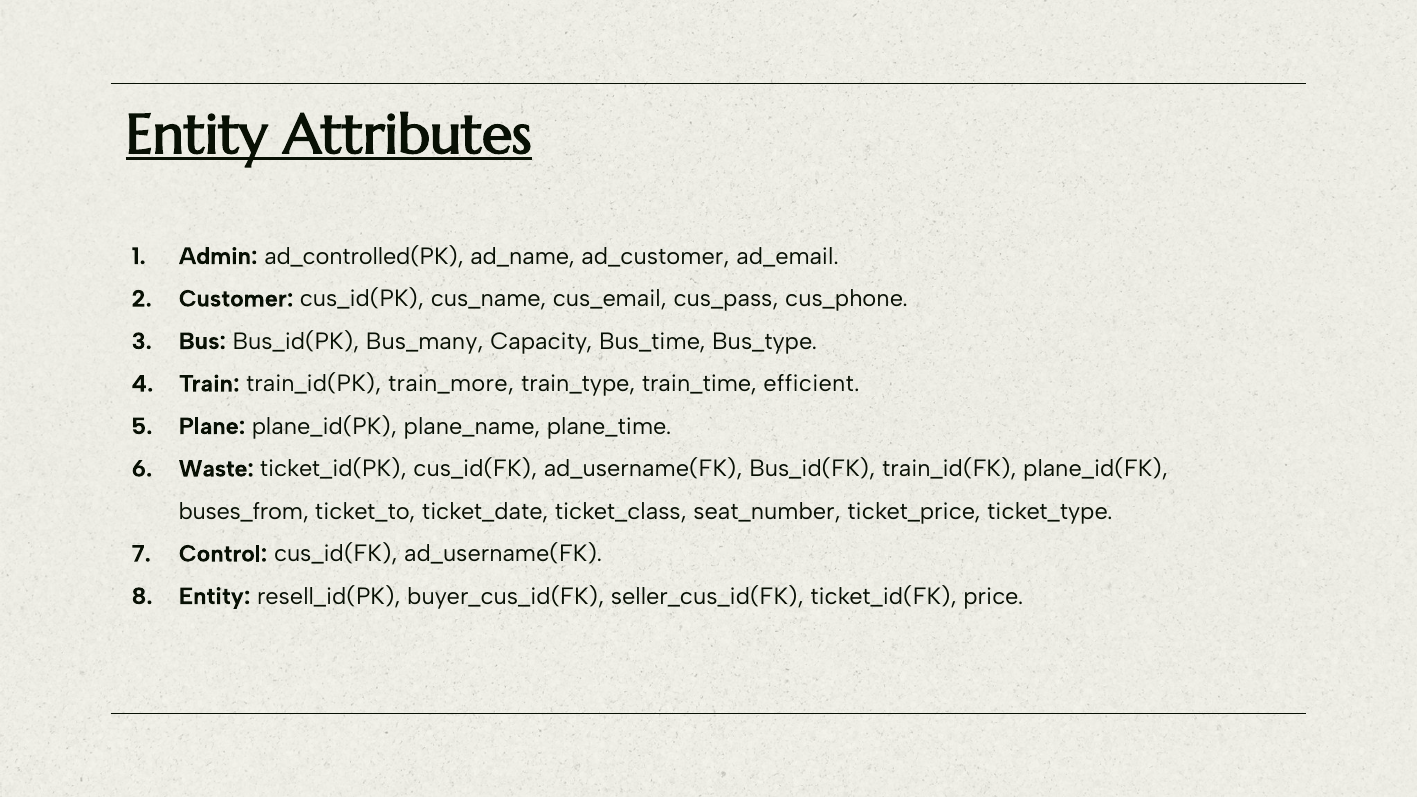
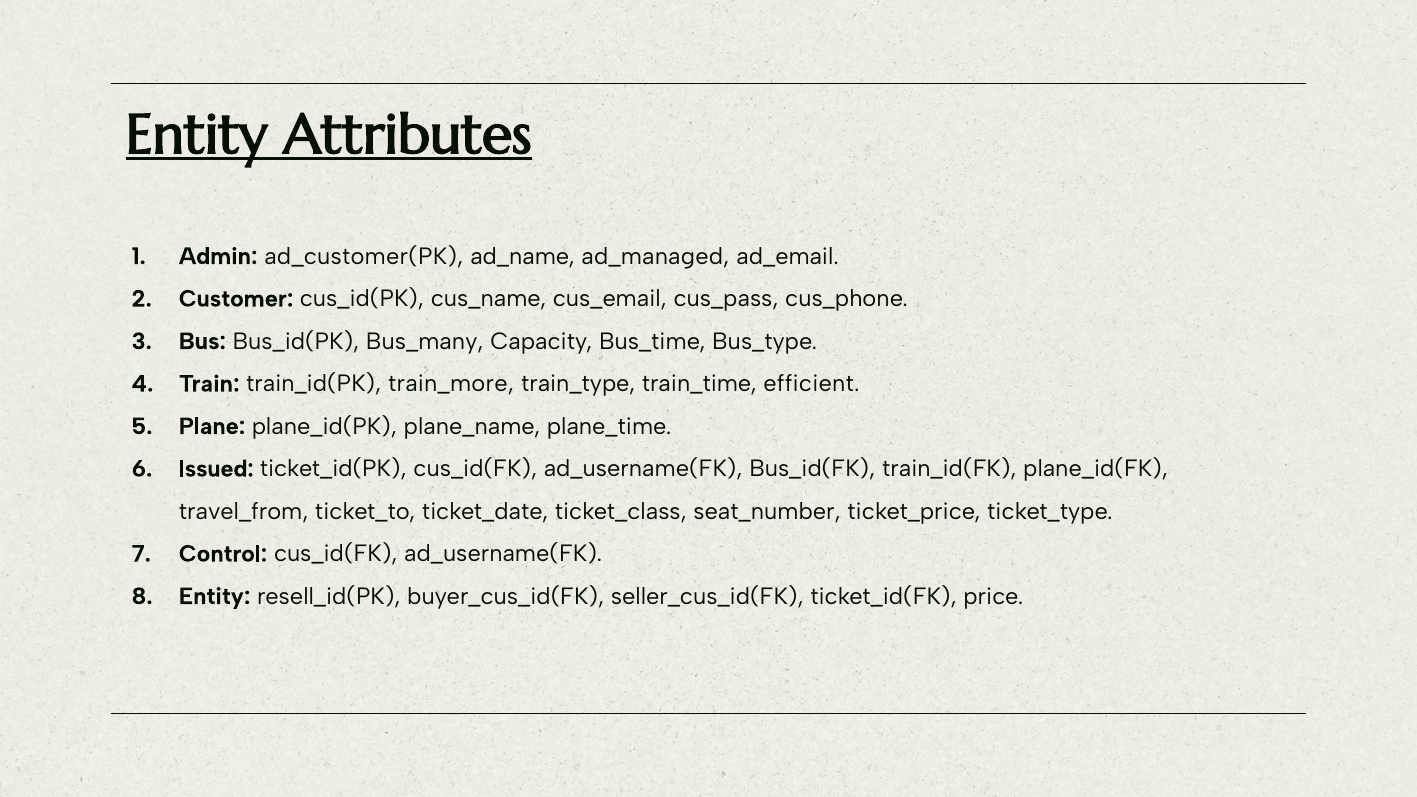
ad_controlled(PK: ad_controlled(PK -> ad_customer(PK
ad_customer: ad_customer -> ad_managed
Waste: Waste -> Issued
buses_from: buses_from -> travel_from
